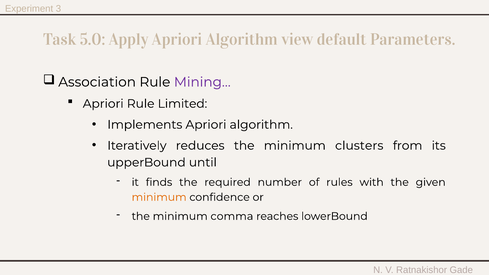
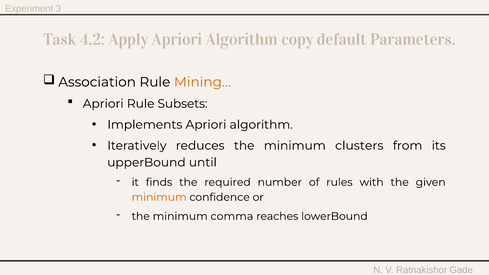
5.0: 5.0 -> 4.2
view: view -> copy
Mining… colour: purple -> orange
Limited: Limited -> Subsets
